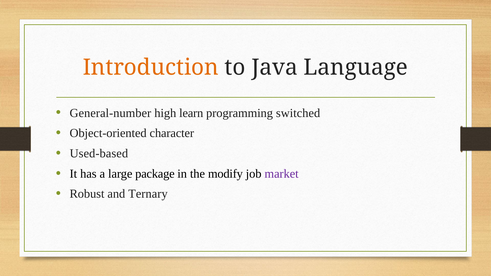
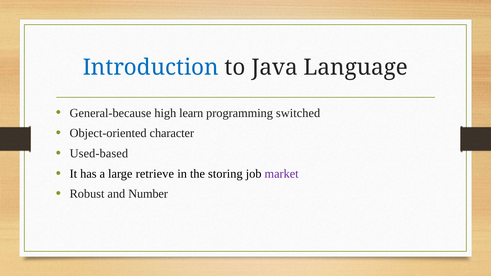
Introduction colour: orange -> blue
General-number: General-number -> General-because
package: package -> retrieve
modify: modify -> storing
Ternary: Ternary -> Number
